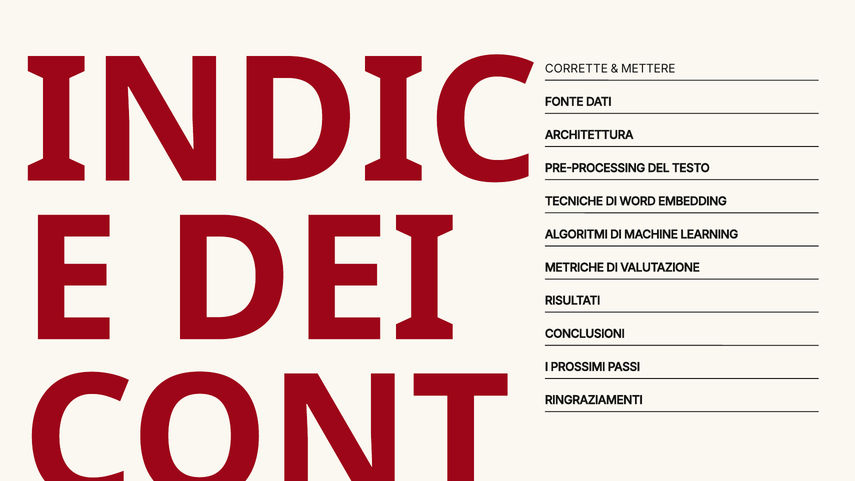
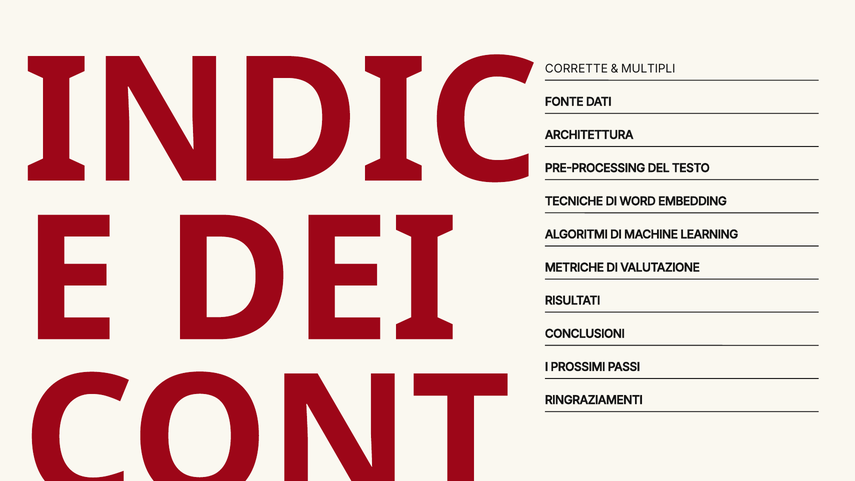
METTERE: METTERE -> MULTIPLI
